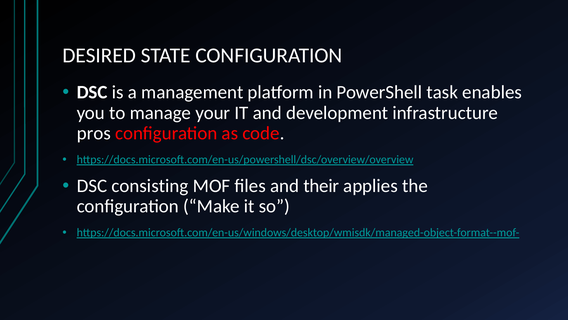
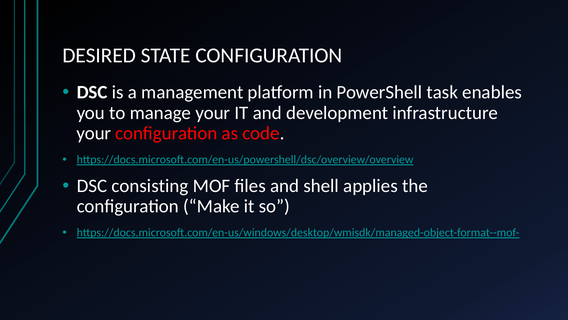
pros at (94, 133): pros -> your
their: their -> shell
